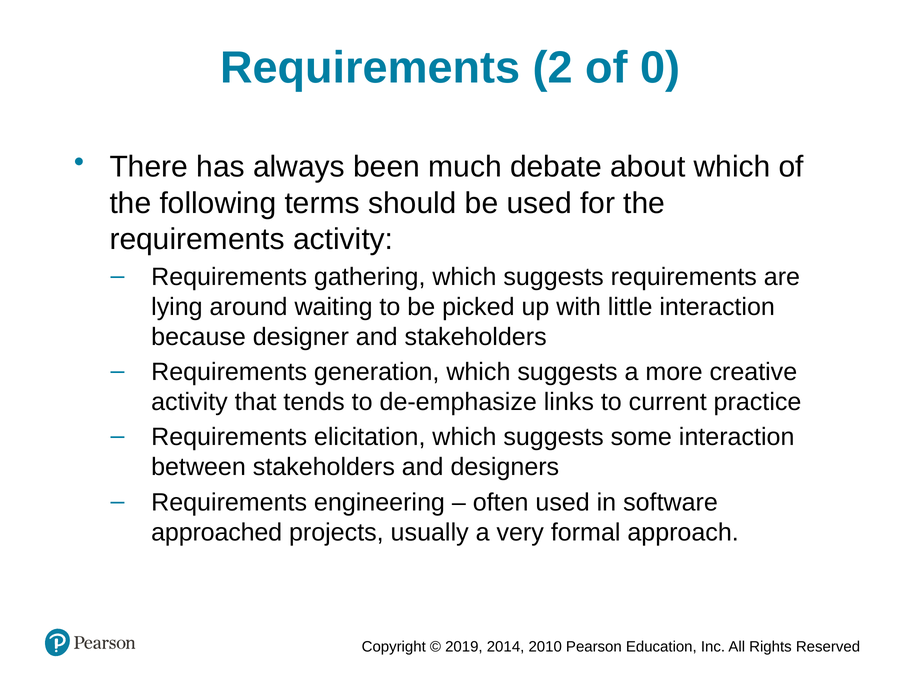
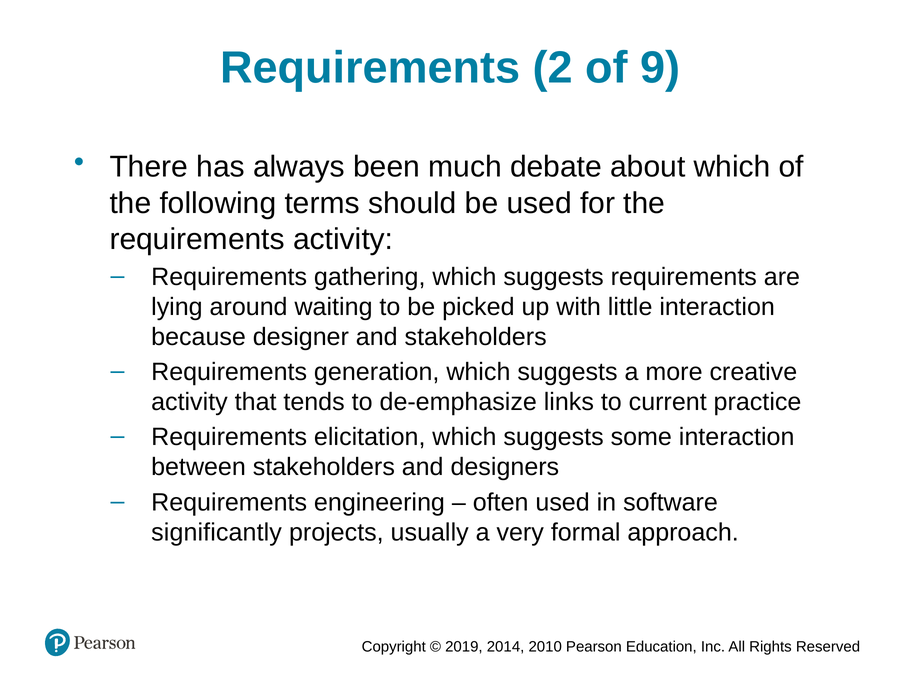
0: 0 -> 9
approached: approached -> significantly
